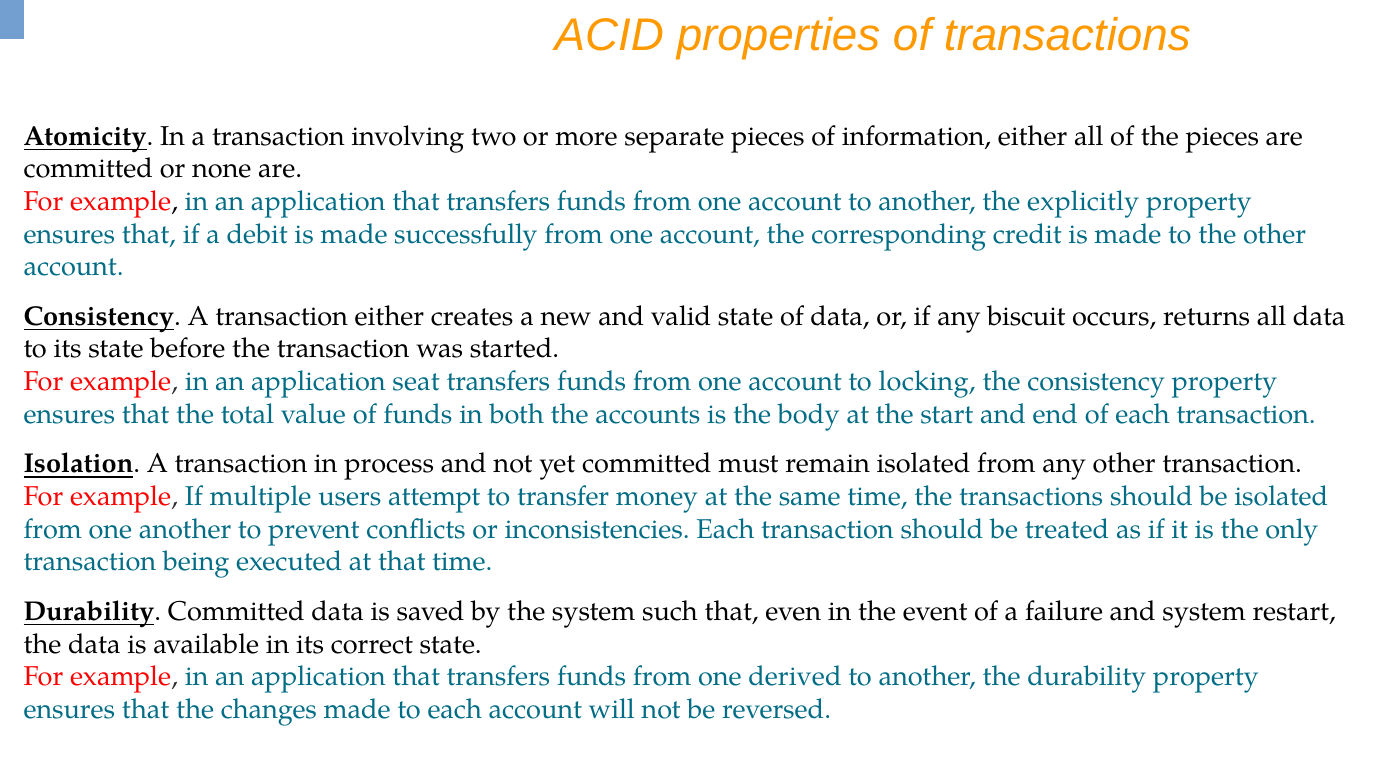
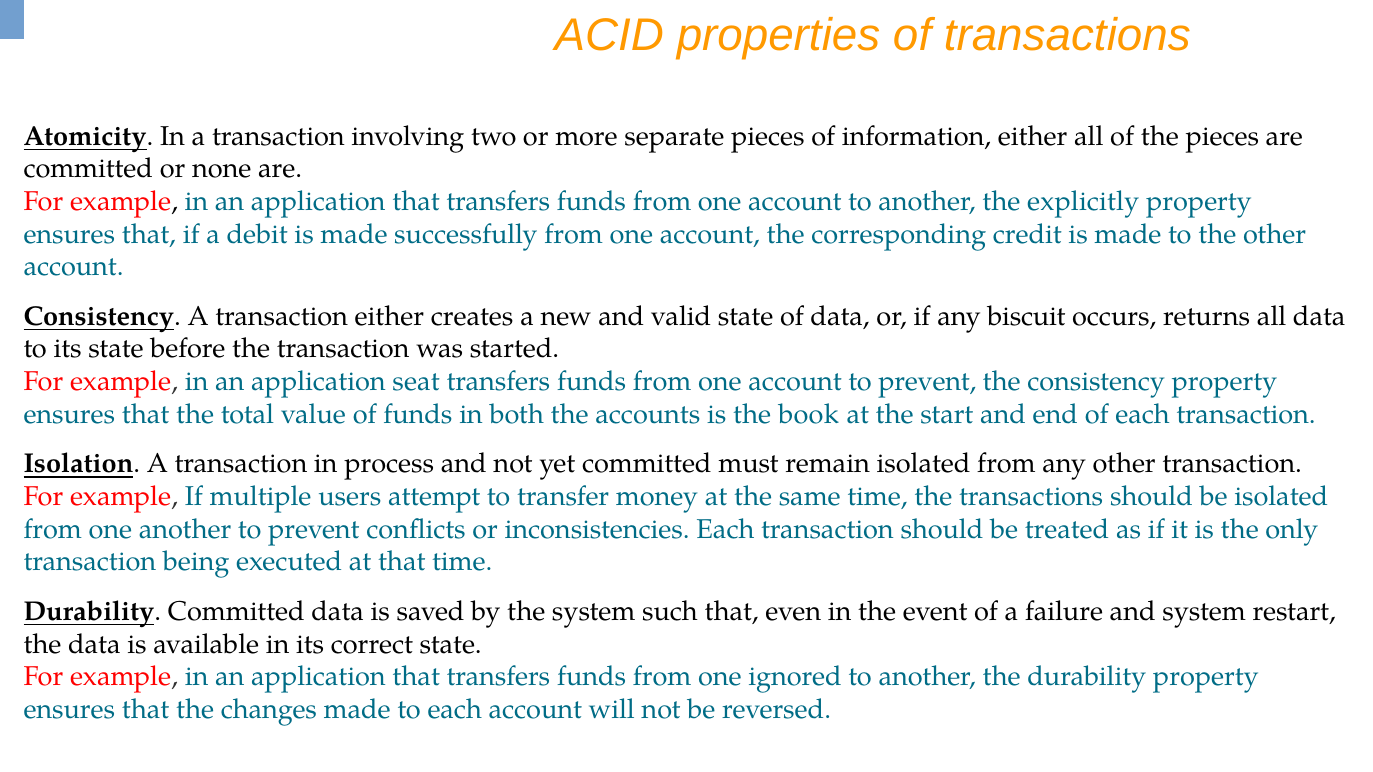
account to locking: locking -> prevent
body: body -> book
derived: derived -> ignored
